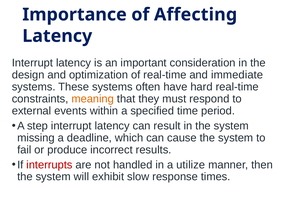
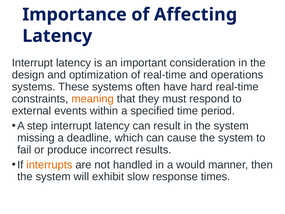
immediate: immediate -> operations
interrupts colour: red -> orange
utilize: utilize -> would
